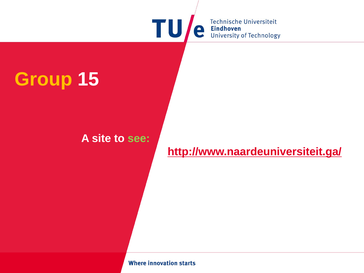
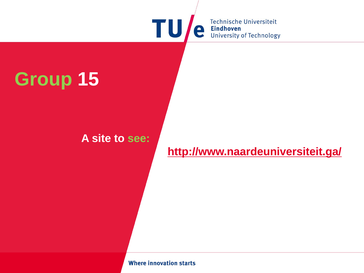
Group colour: yellow -> light green
